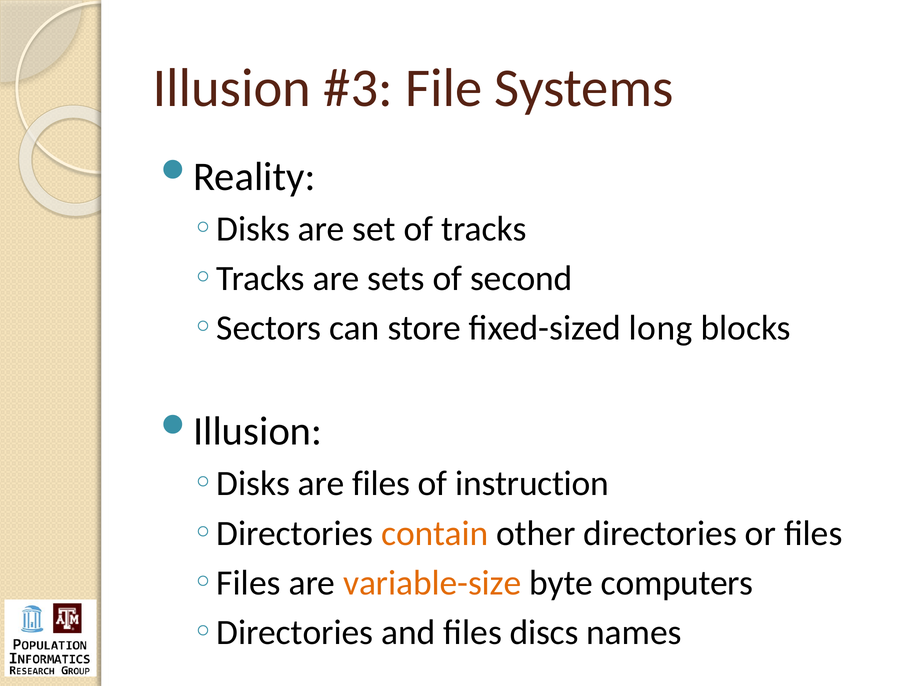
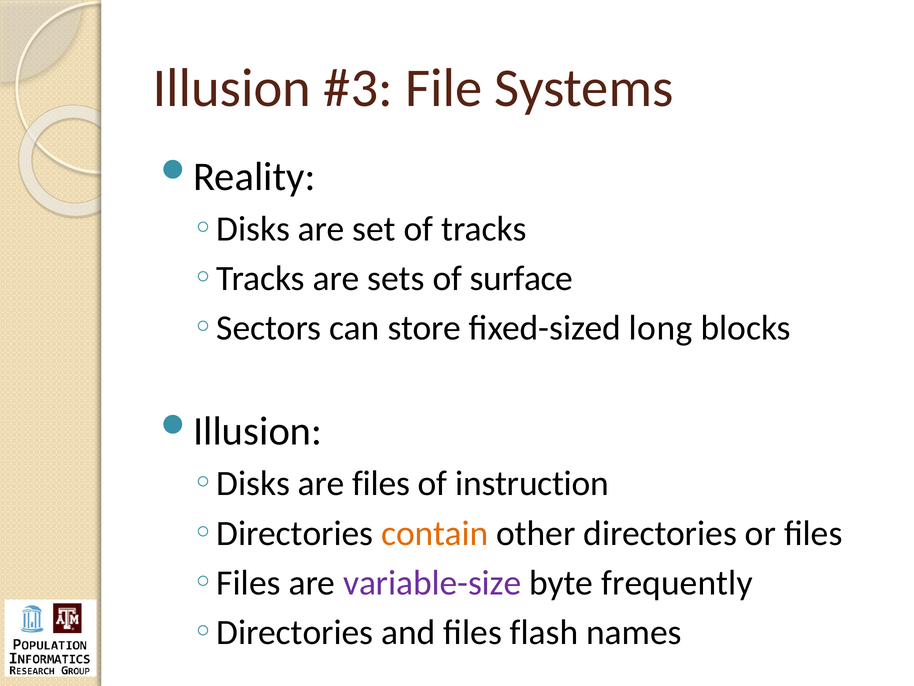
second: second -> surface
variable-size colour: orange -> purple
computers: computers -> frequently
discs: discs -> flash
